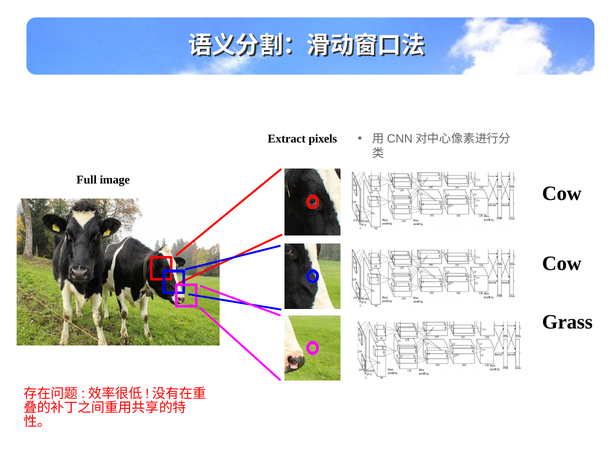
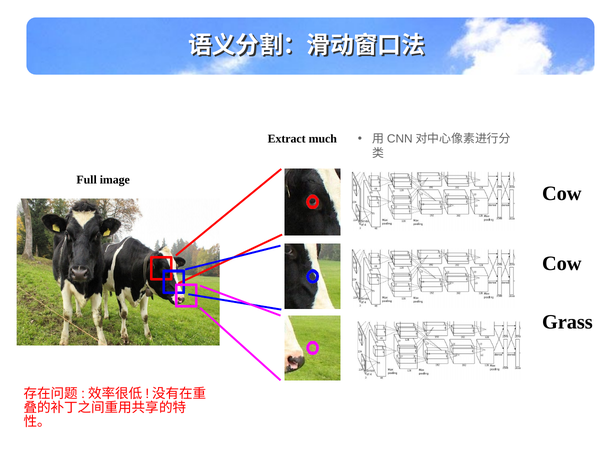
pixels: pixels -> much
